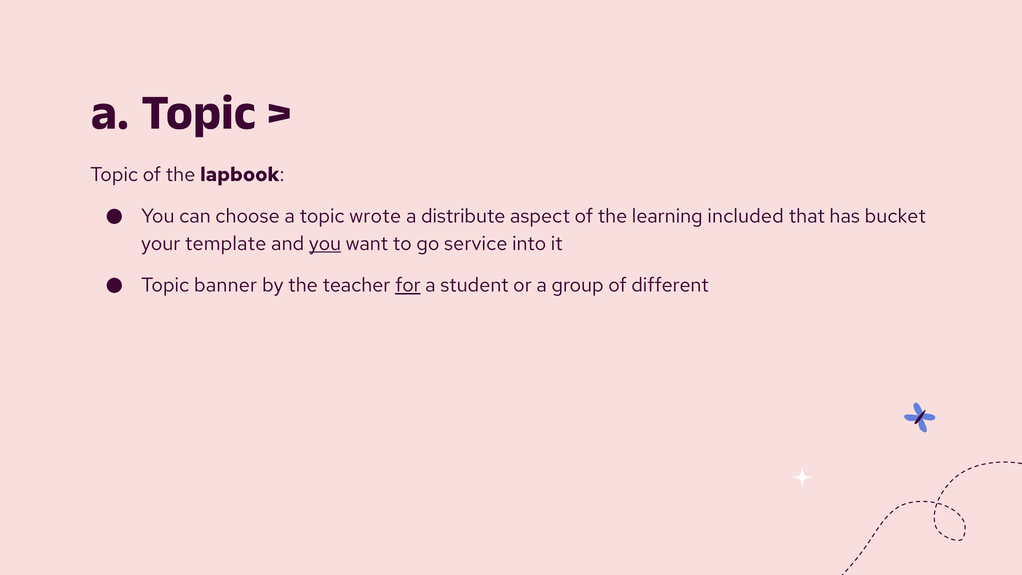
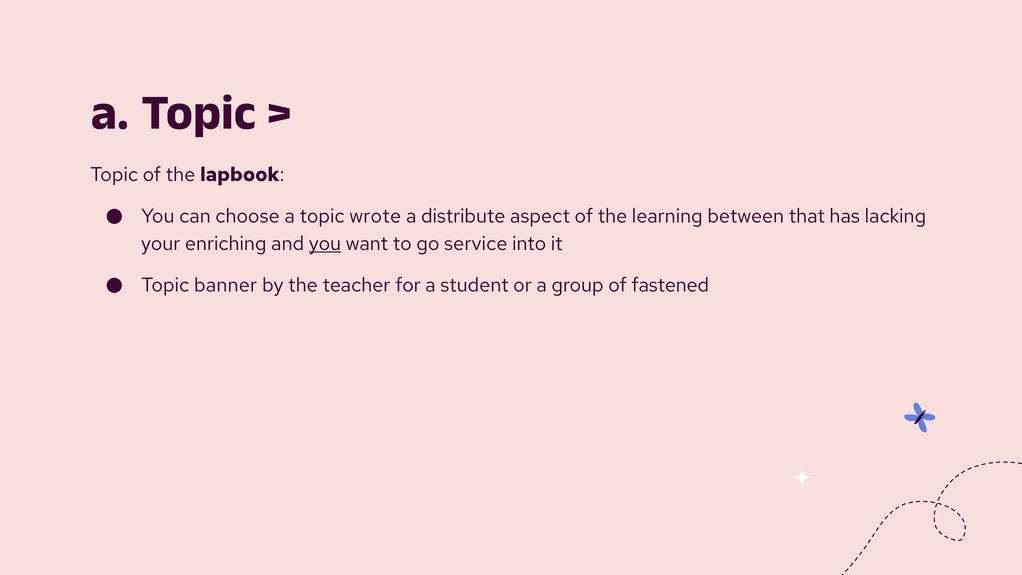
included: included -> between
bucket: bucket -> lacking
template: template -> enriching
for underline: present -> none
different: different -> fastened
